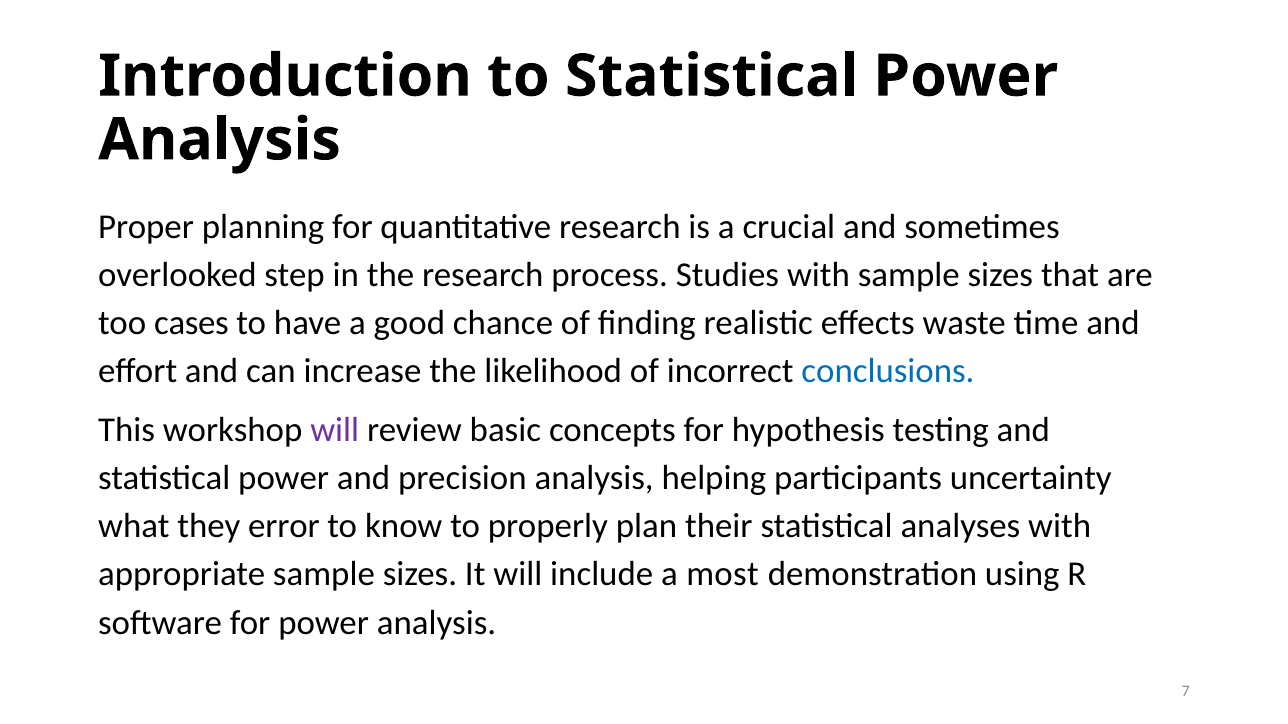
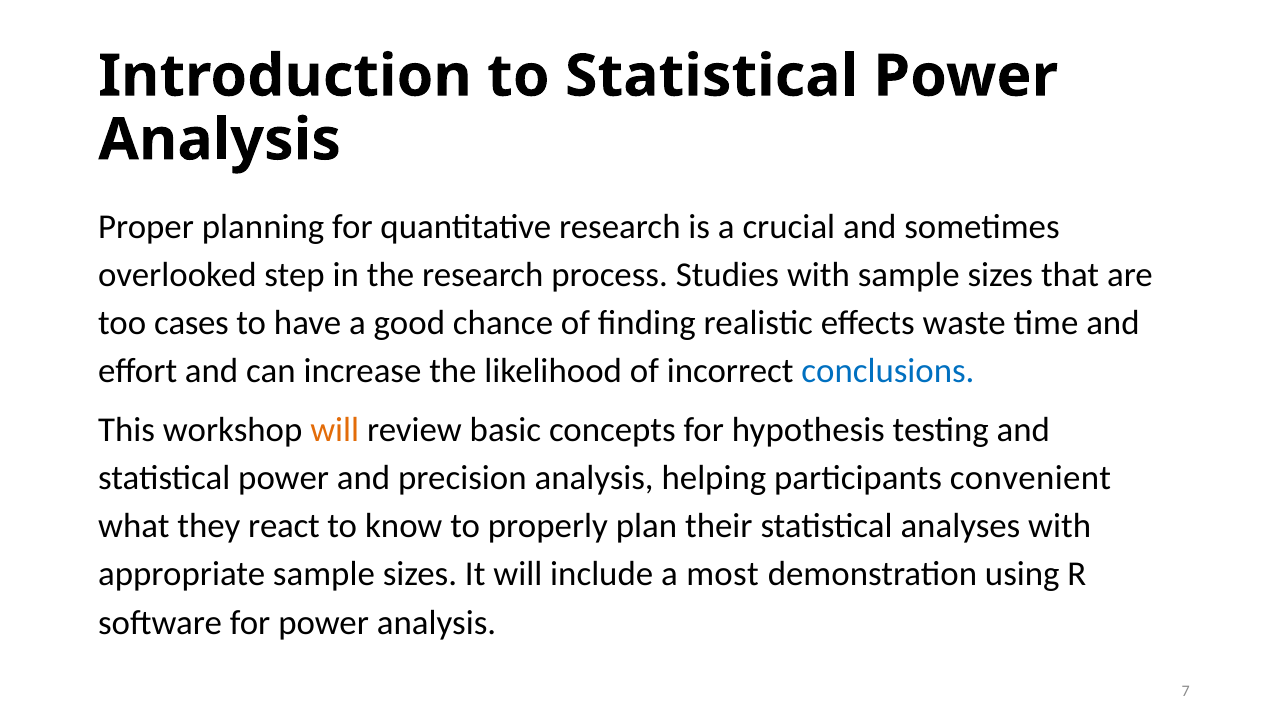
will at (335, 430) colour: purple -> orange
uncertainty: uncertainty -> convenient
error: error -> react
